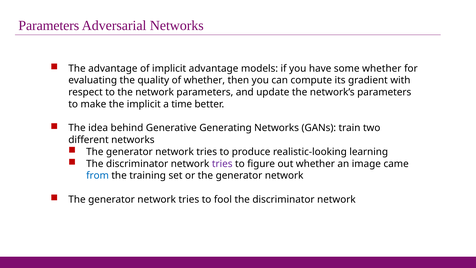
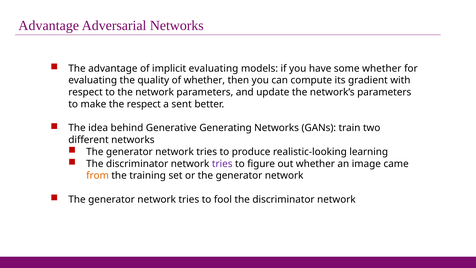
Parameters at (49, 26): Parameters -> Advantage
implicit advantage: advantage -> evaluating
the implicit: implicit -> respect
time: time -> sent
from colour: blue -> orange
